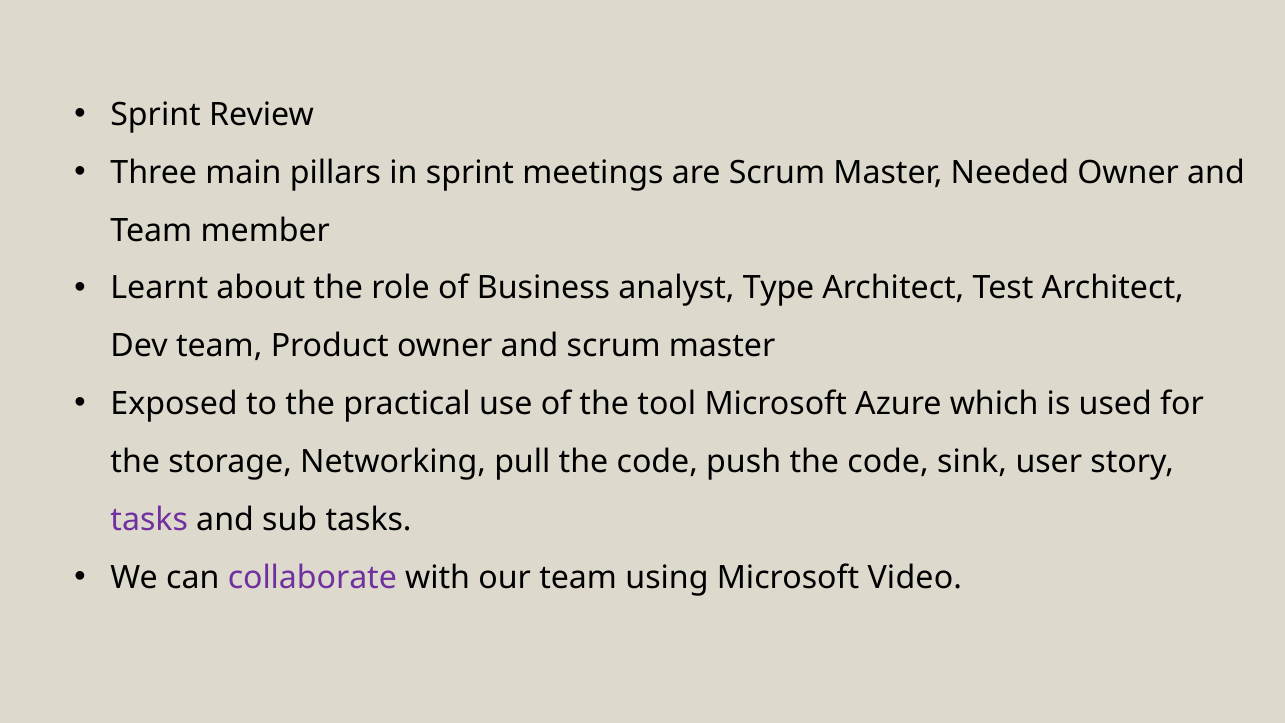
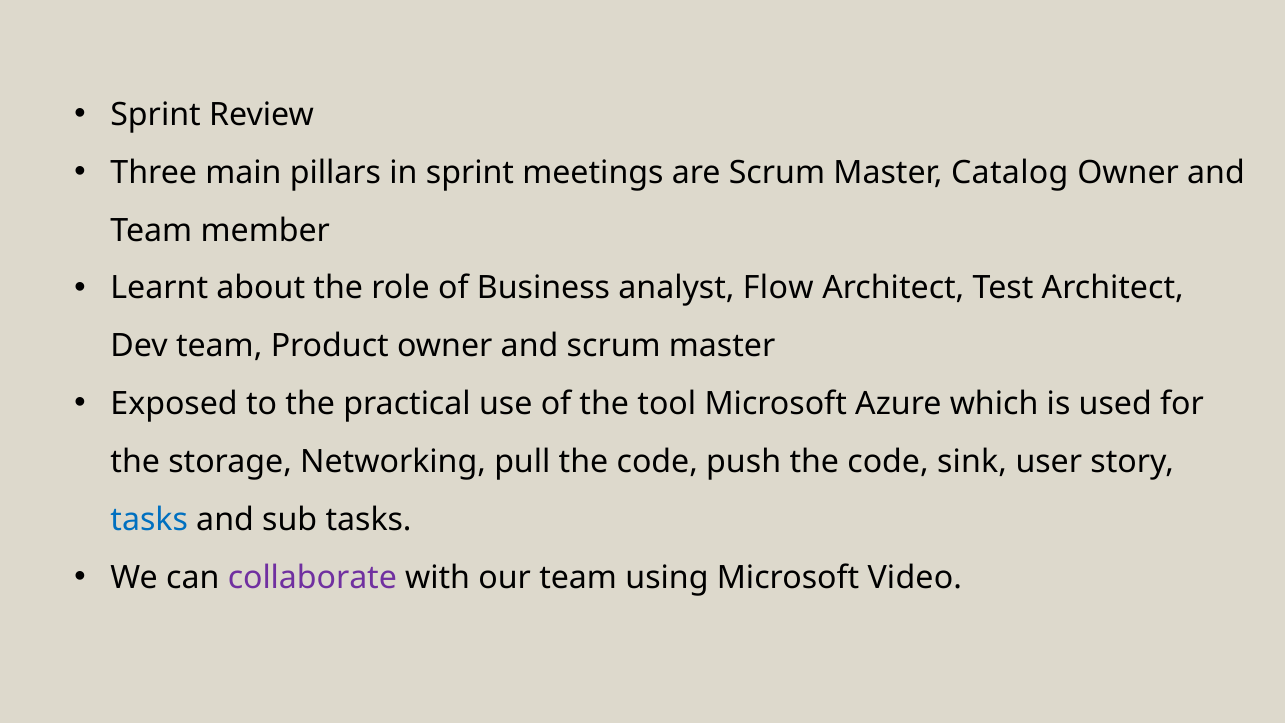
Needed: Needed -> Catalog
Type: Type -> Flow
tasks at (149, 520) colour: purple -> blue
